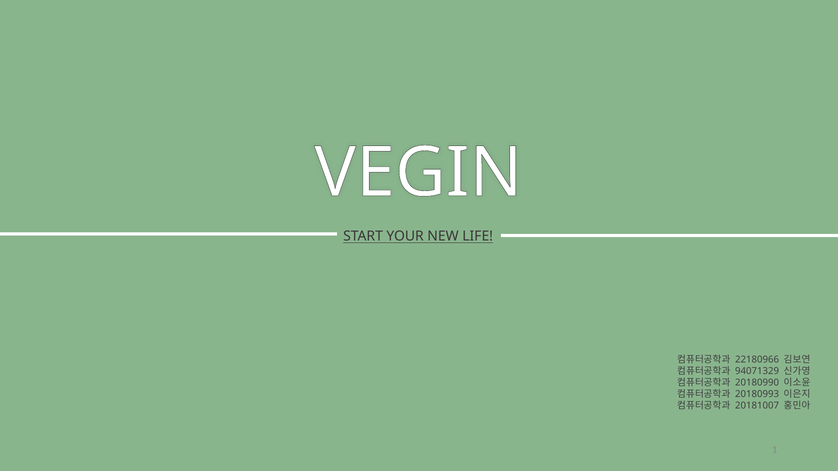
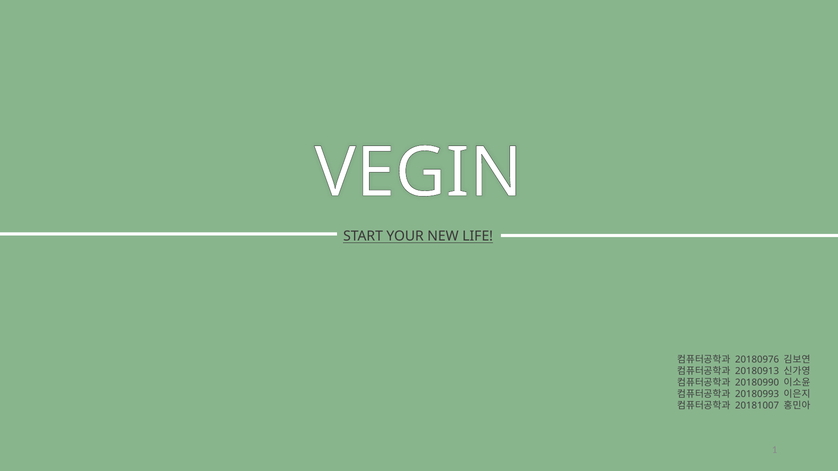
22180966: 22180966 -> 20180976
94071329: 94071329 -> 20180913
